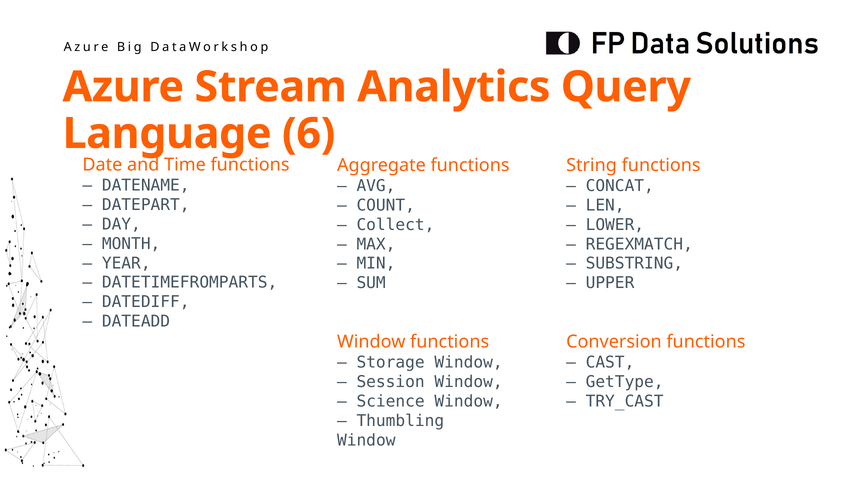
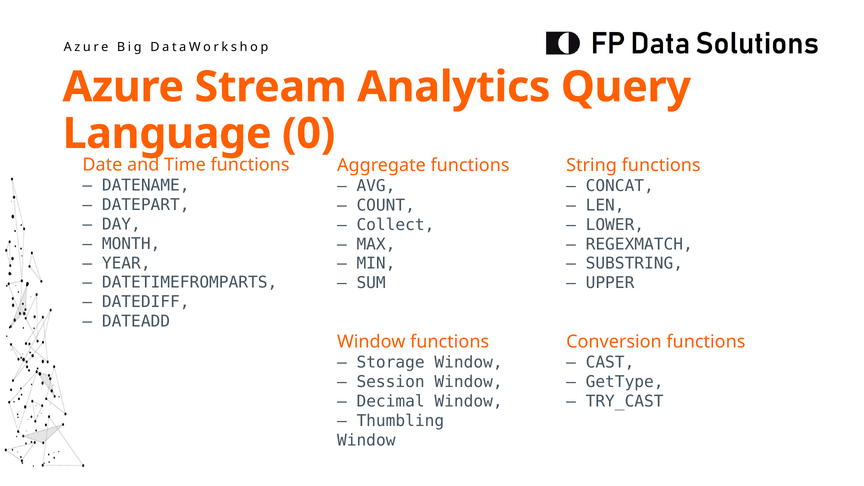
6: 6 -> 0
Science: Science -> Decimal
